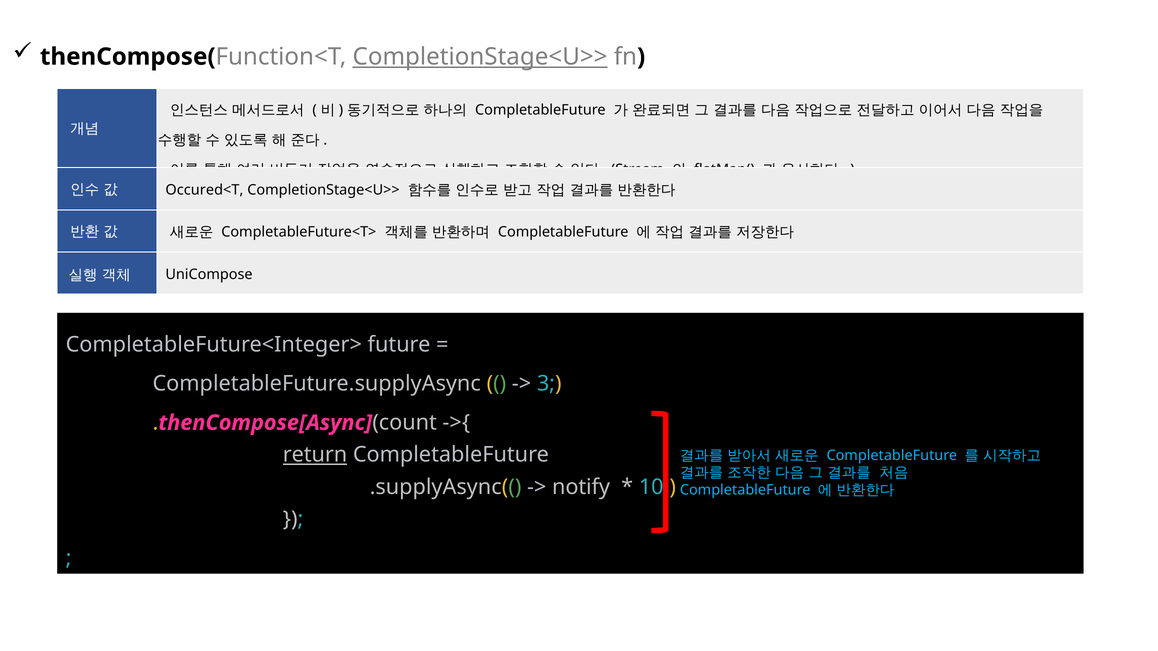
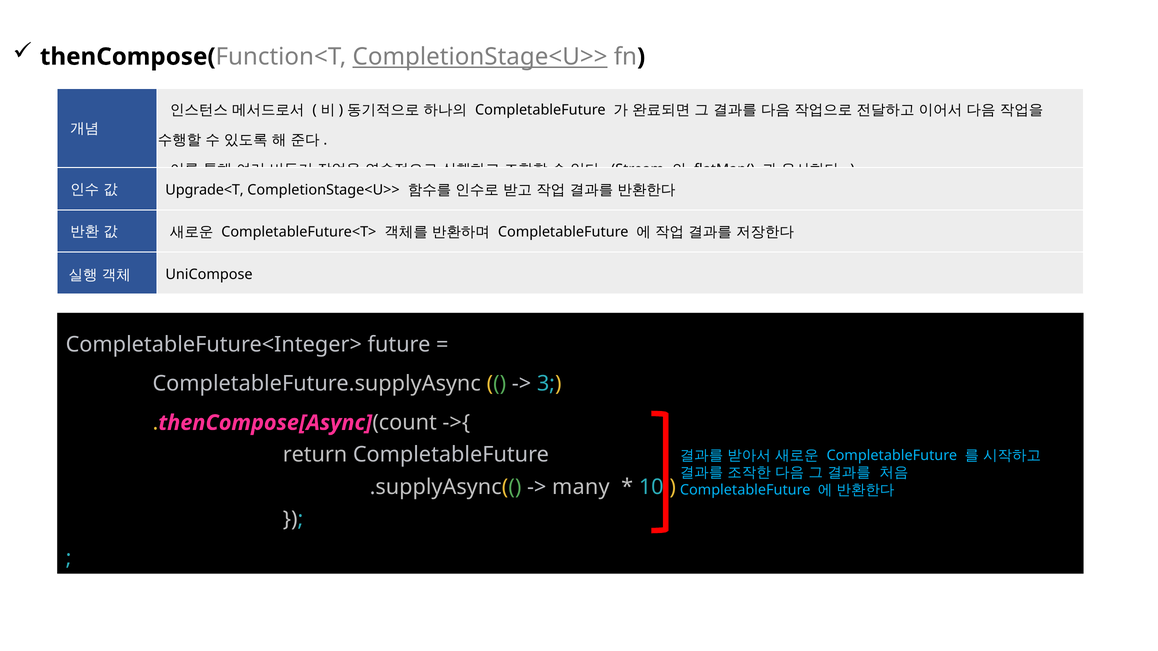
Occured<T: Occured<T -> Upgrade<T
return underline: present -> none
notify: notify -> many
